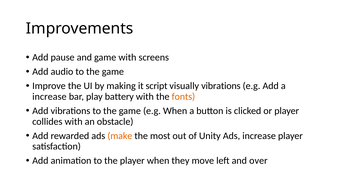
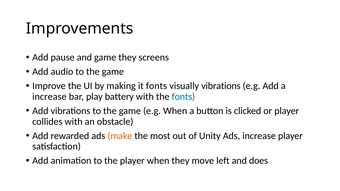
game with: with -> they
it script: script -> fonts
fonts at (183, 97) colour: orange -> blue
over: over -> does
